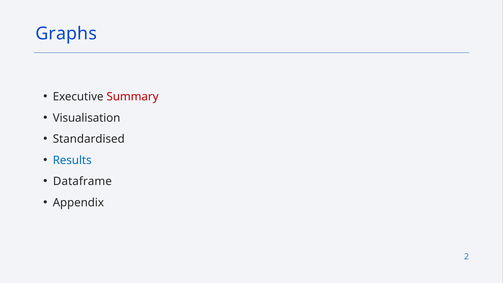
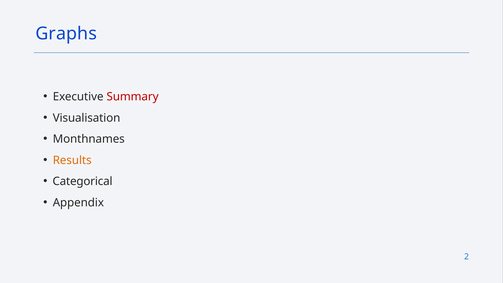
Standardised: Standardised -> Monthnames
Results colour: blue -> orange
Dataframe: Dataframe -> Categorical
